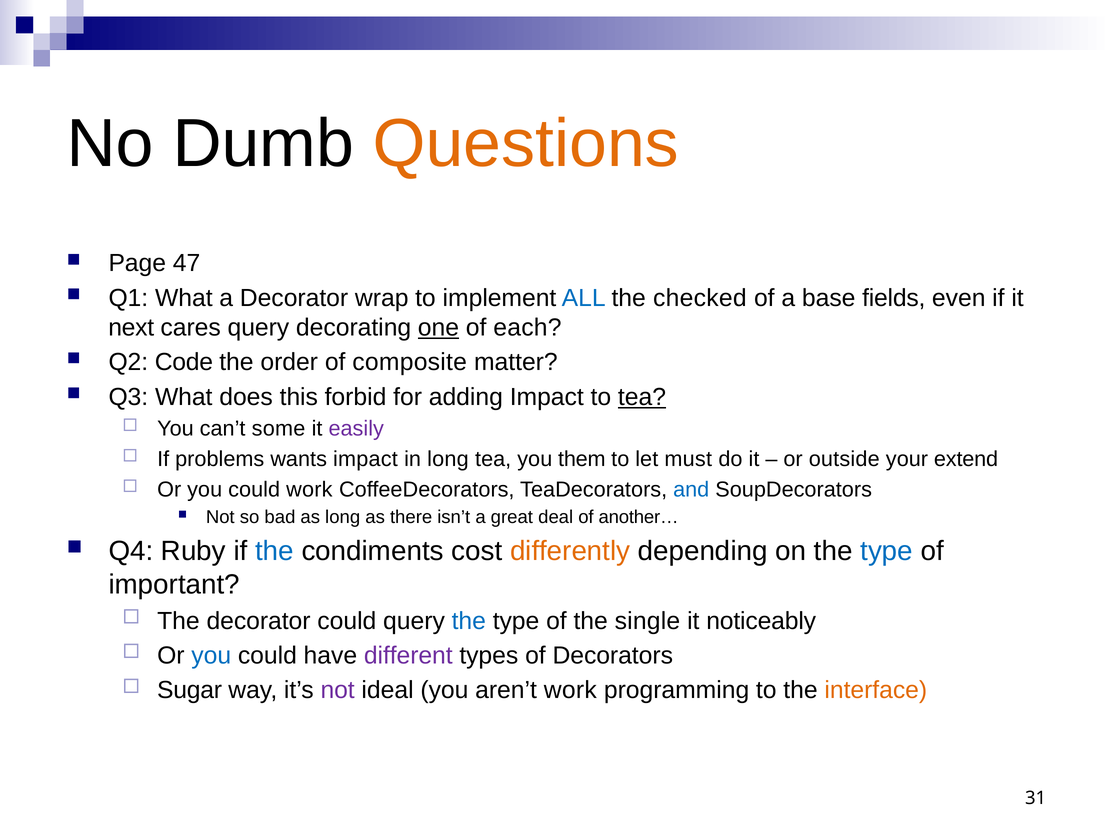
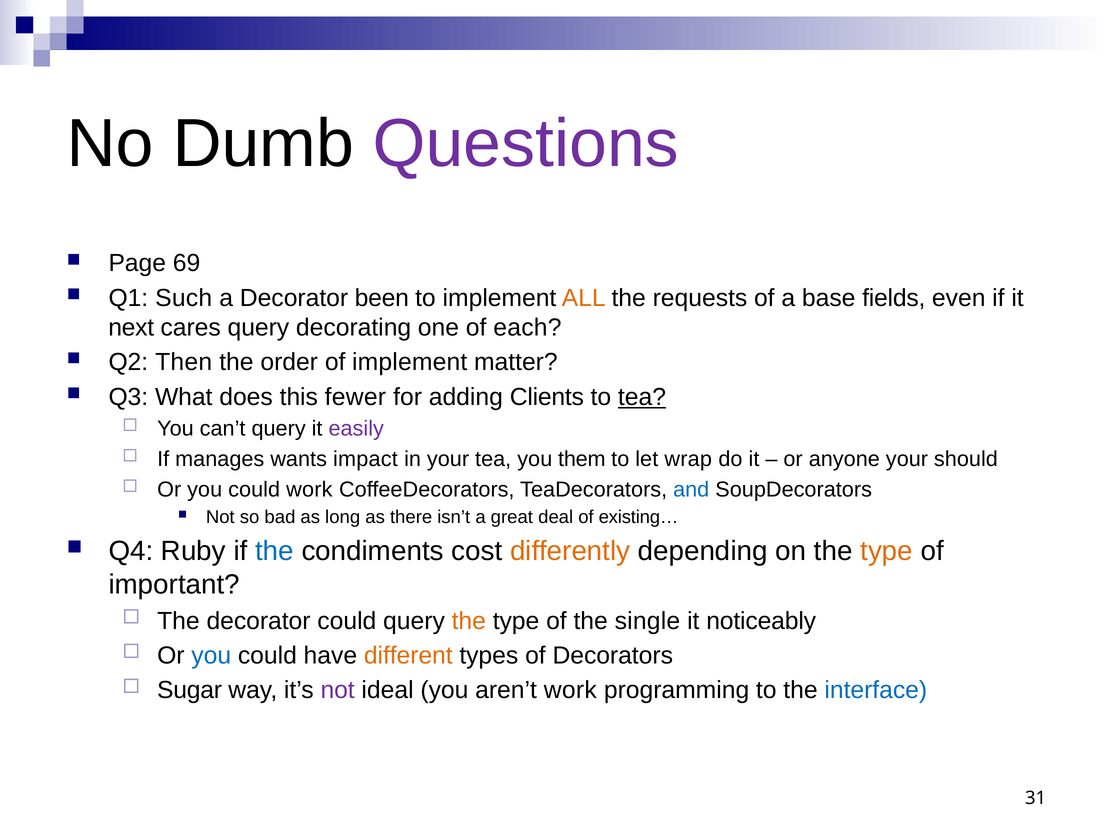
Questions colour: orange -> purple
47: 47 -> 69
Q1 What: What -> Such
wrap: wrap -> been
ALL colour: blue -> orange
checked: checked -> requests
one underline: present -> none
Code: Code -> Then
of composite: composite -> implement
forbid: forbid -> fewer
adding Impact: Impact -> Clients
can’t some: some -> query
problems: problems -> manages
in long: long -> your
must: must -> wrap
outside: outside -> anyone
extend: extend -> should
another…: another… -> existing…
type at (887, 551) colour: blue -> orange
the at (469, 621) colour: blue -> orange
different colour: purple -> orange
interface colour: orange -> blue
